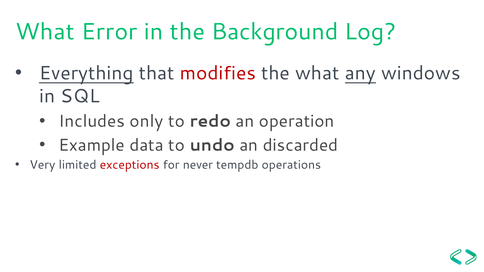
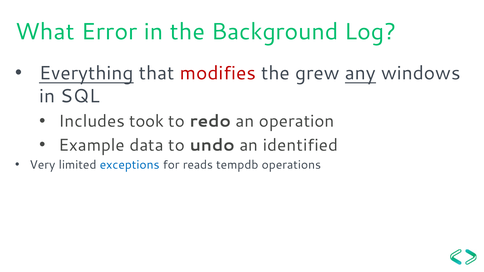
the what: what -> grew
only: only -> took
discarded: discarded -> identified
exceptions colour: red -> blue
never: never -> reads
